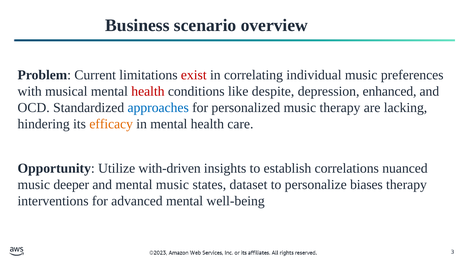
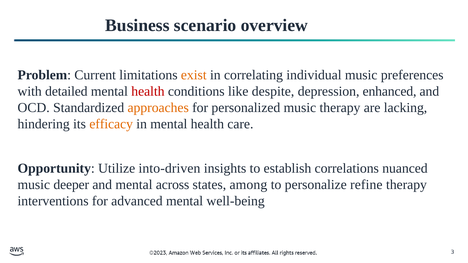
exist colour: red -> orange
musical: musical -> detailed
approaches colour: blue -> orange
with-driven: with-driven -> into-driven
mental music: music -> across
dataset: dataset -> among
biases: biases -> refine
